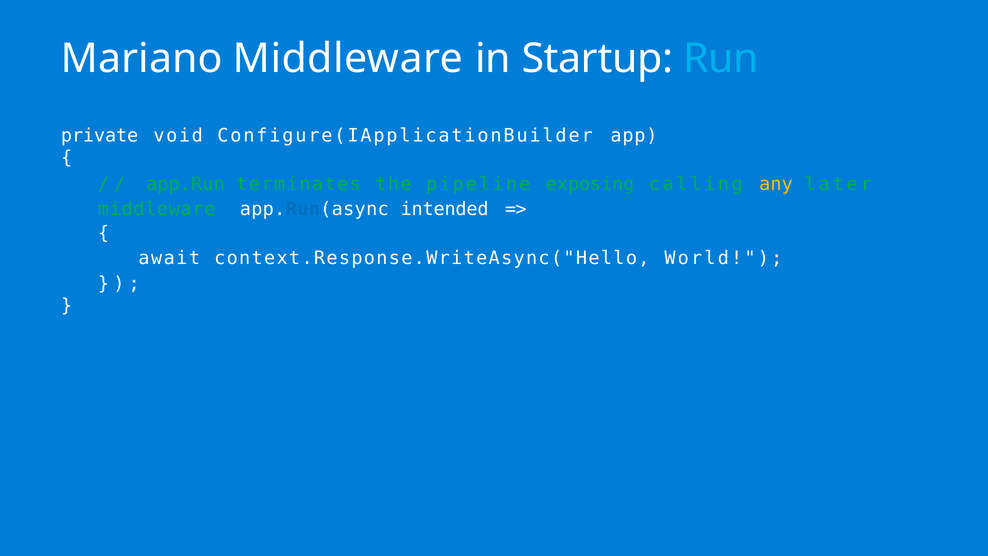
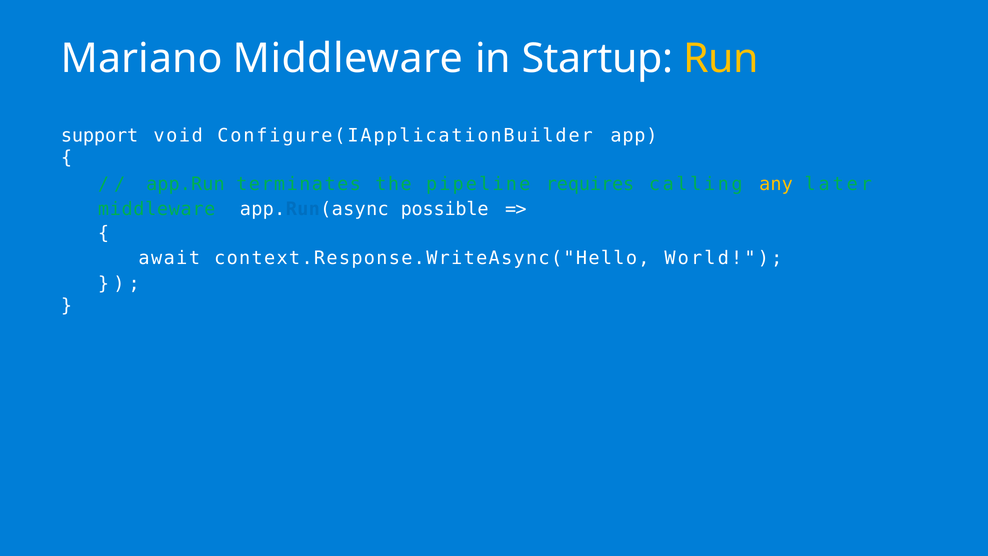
Run colour: light blue -> yellow
private: private -> support
exposing: exposing -> requires
intended: intended -> possible
